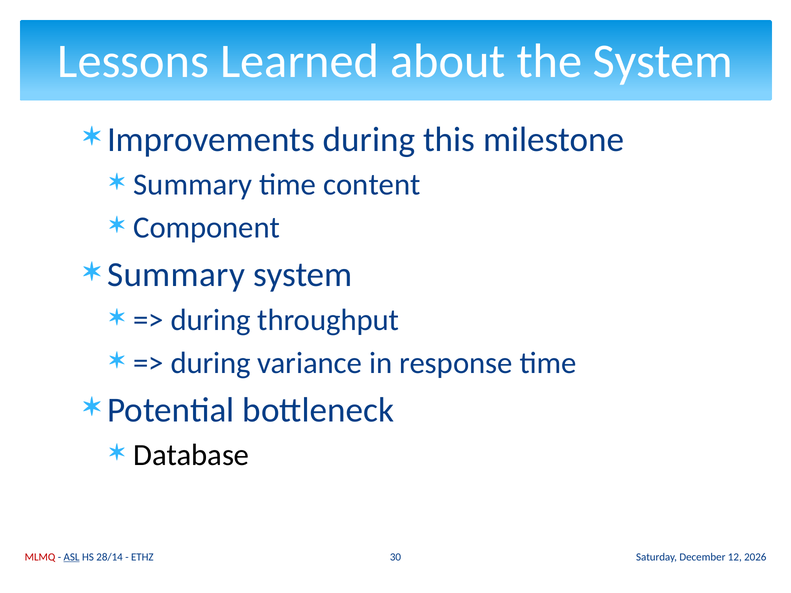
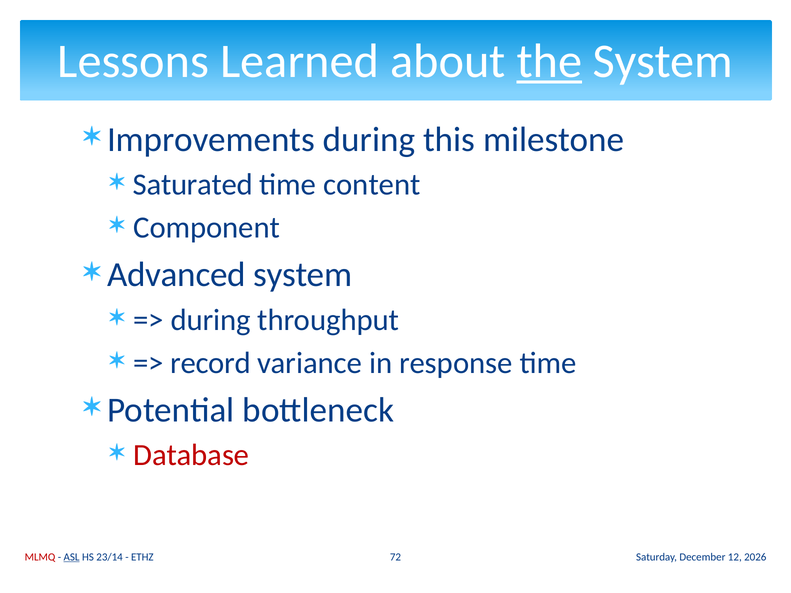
the underline: none -> present
Summary at (193, 185): Summary -> Saturated
Summary at (176, 275): Summary -> Advanced
during at (211, 363): during -> record
Database colour: black -> red
28/14: 28/14 -> 23/14
30: 30 -> 72
